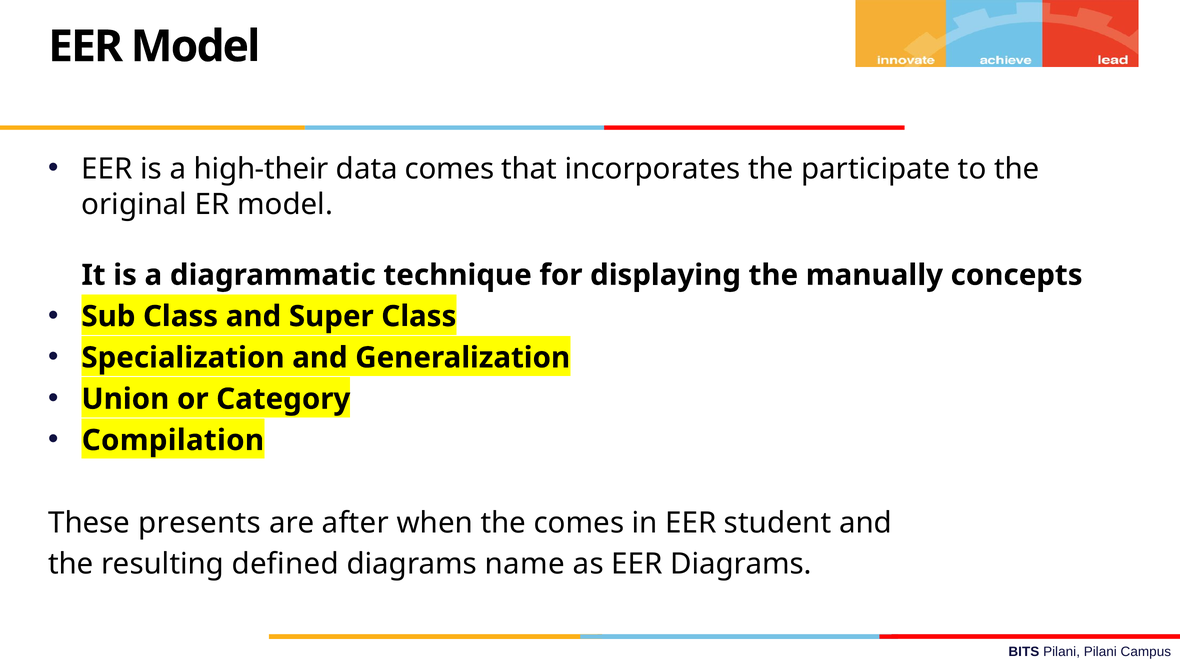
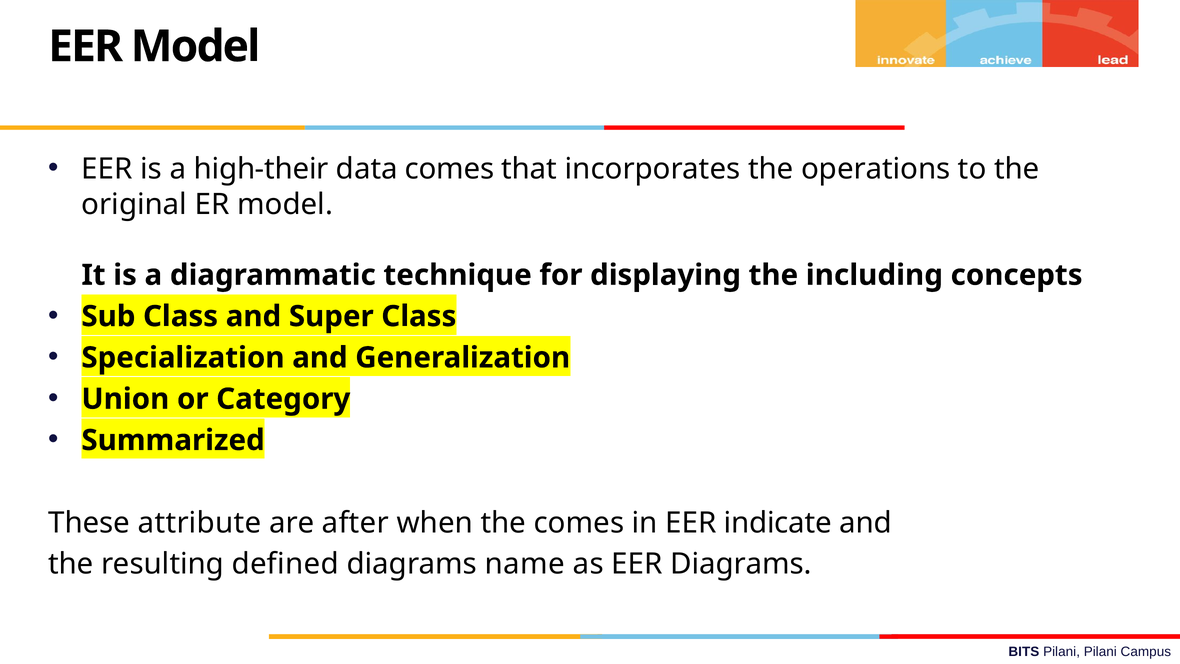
participate: participate -> operations
manually: manually -> including
Compilation: Compilation -> Summarized
presents: presents -> attribute
student: student -> indicate
